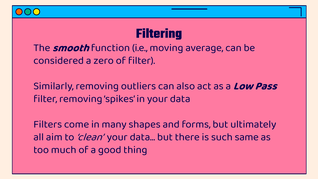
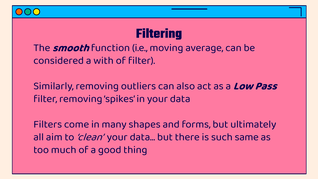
zero: zero -> with
